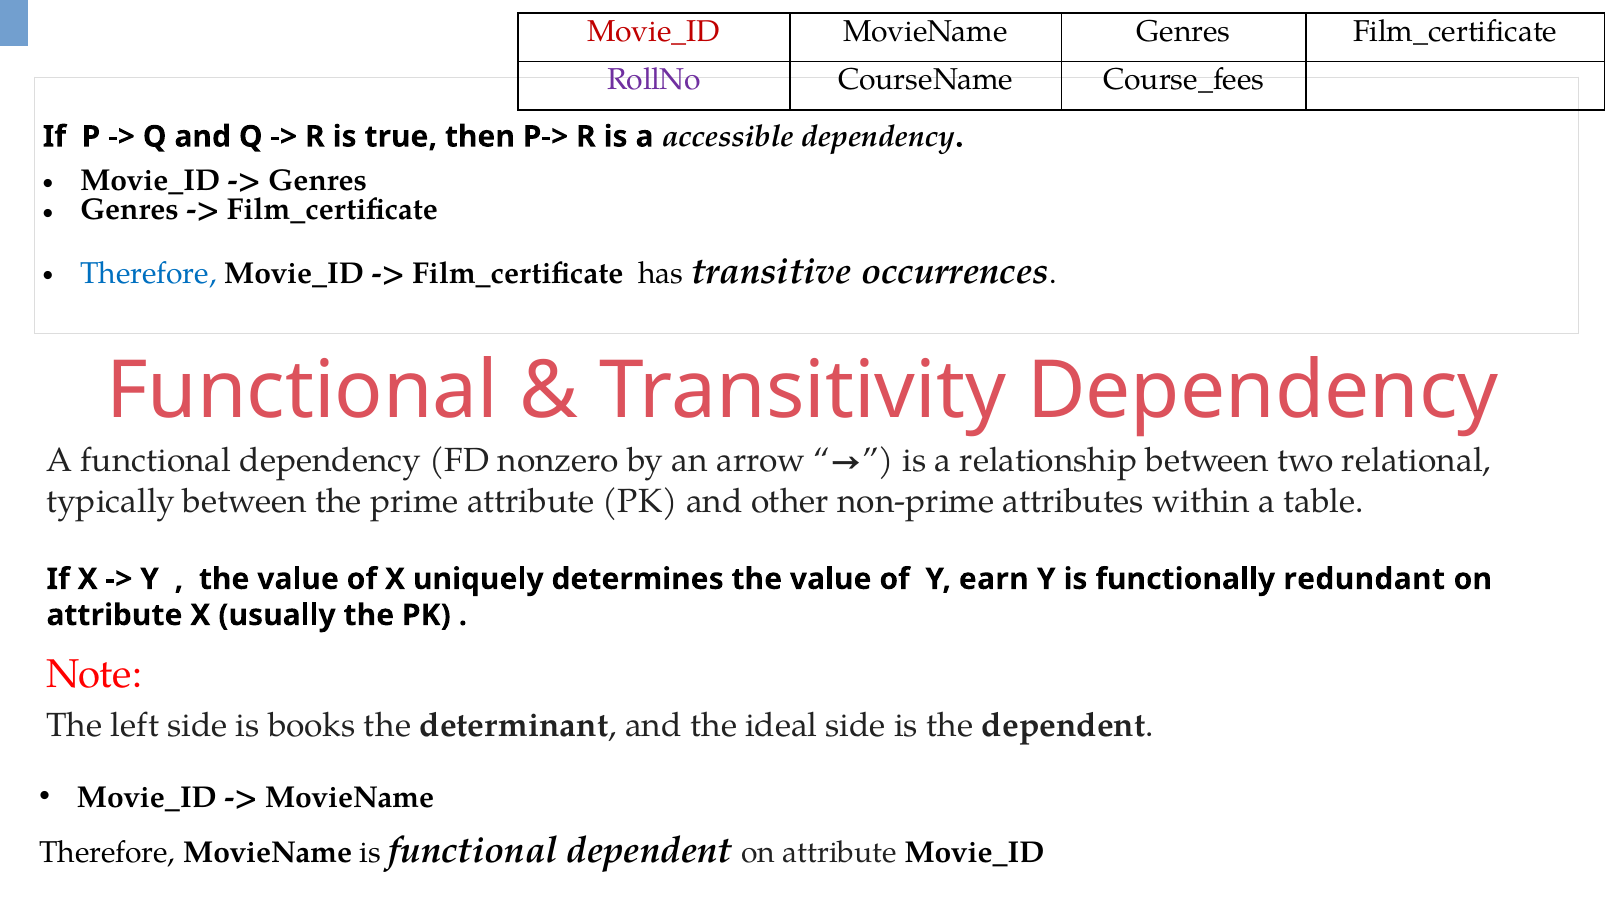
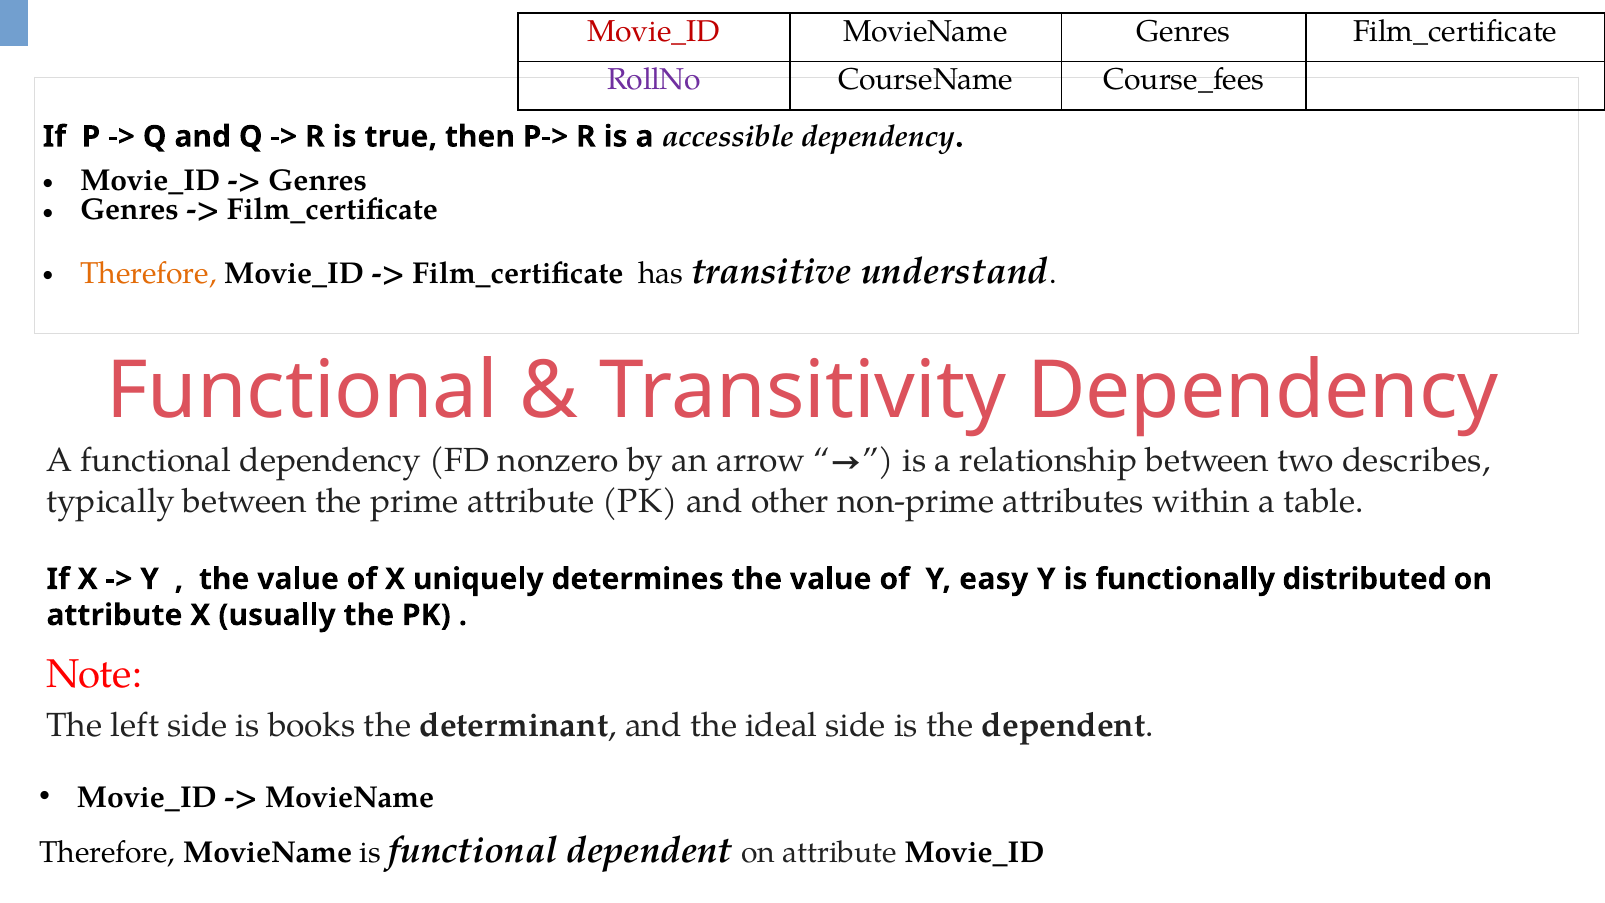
Therefore at (148, 274) colour: blue -> orange
occurrences: occurrences -> understand
relational: relational -> describes
earn: earn -> easy
redundant: redundant -> distributed
